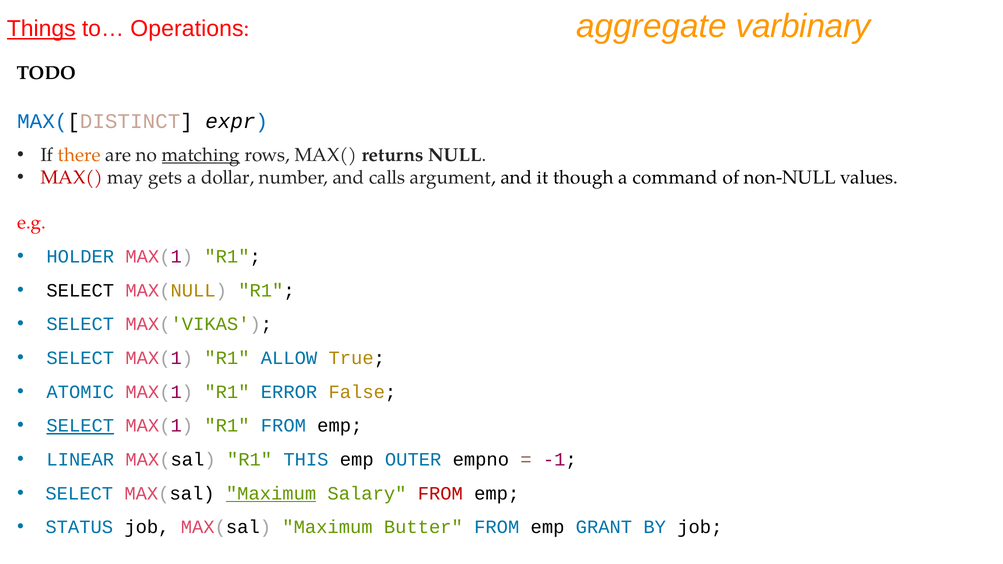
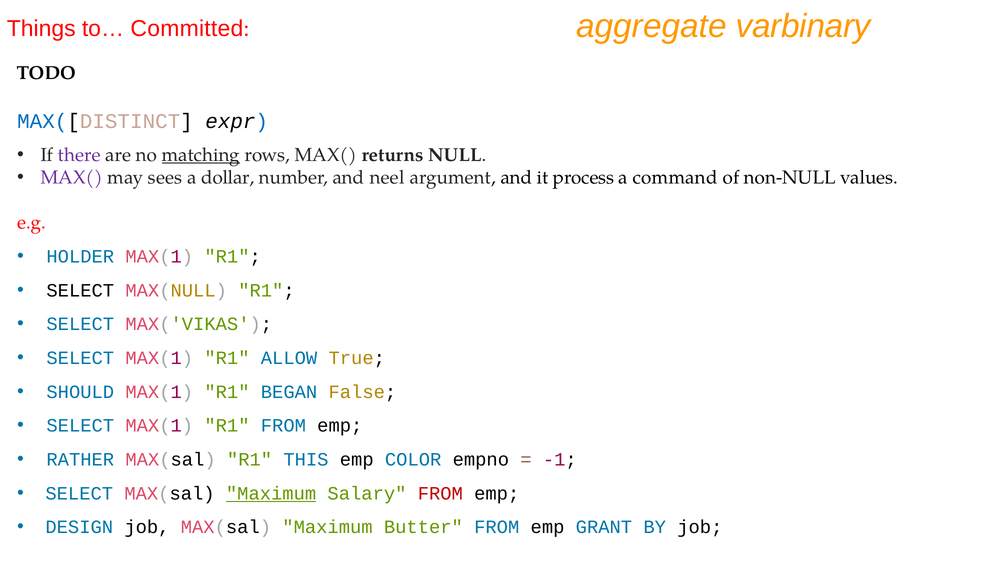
Things underline: present -> none
Operations: Operations -> Committed
there colour: orange -> purple
MAX( at (72, 178) colour: red -> purple
gets: gets -> sees
calls: calls -> neel
though: though -> process
ATOMIC: ATOMIC -> SHOULD
ERROR: ERROR -> BEGAN
SELECT at (80, 426) underline: present -> none
LINEAR: LINEAR -> RATHER
OUTER: OUTER -> COLOR
STATUS: STATUS -> DESIGN
